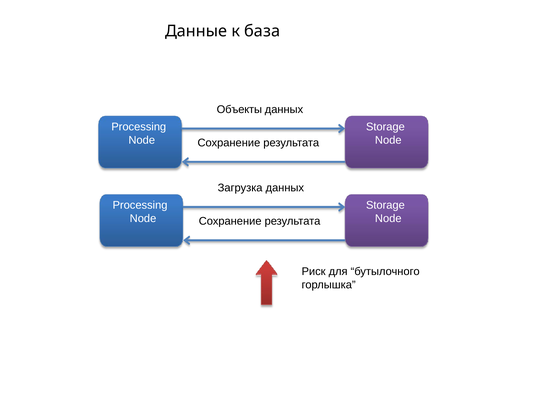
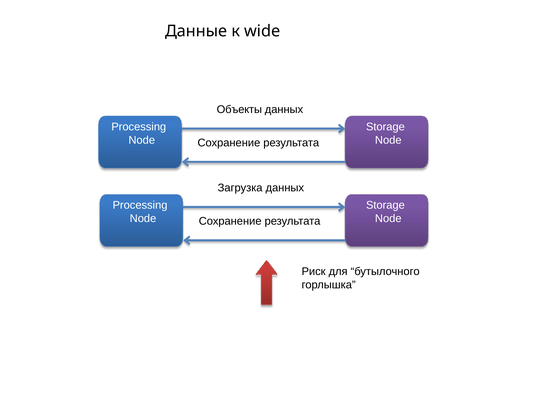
база: база -> wide
